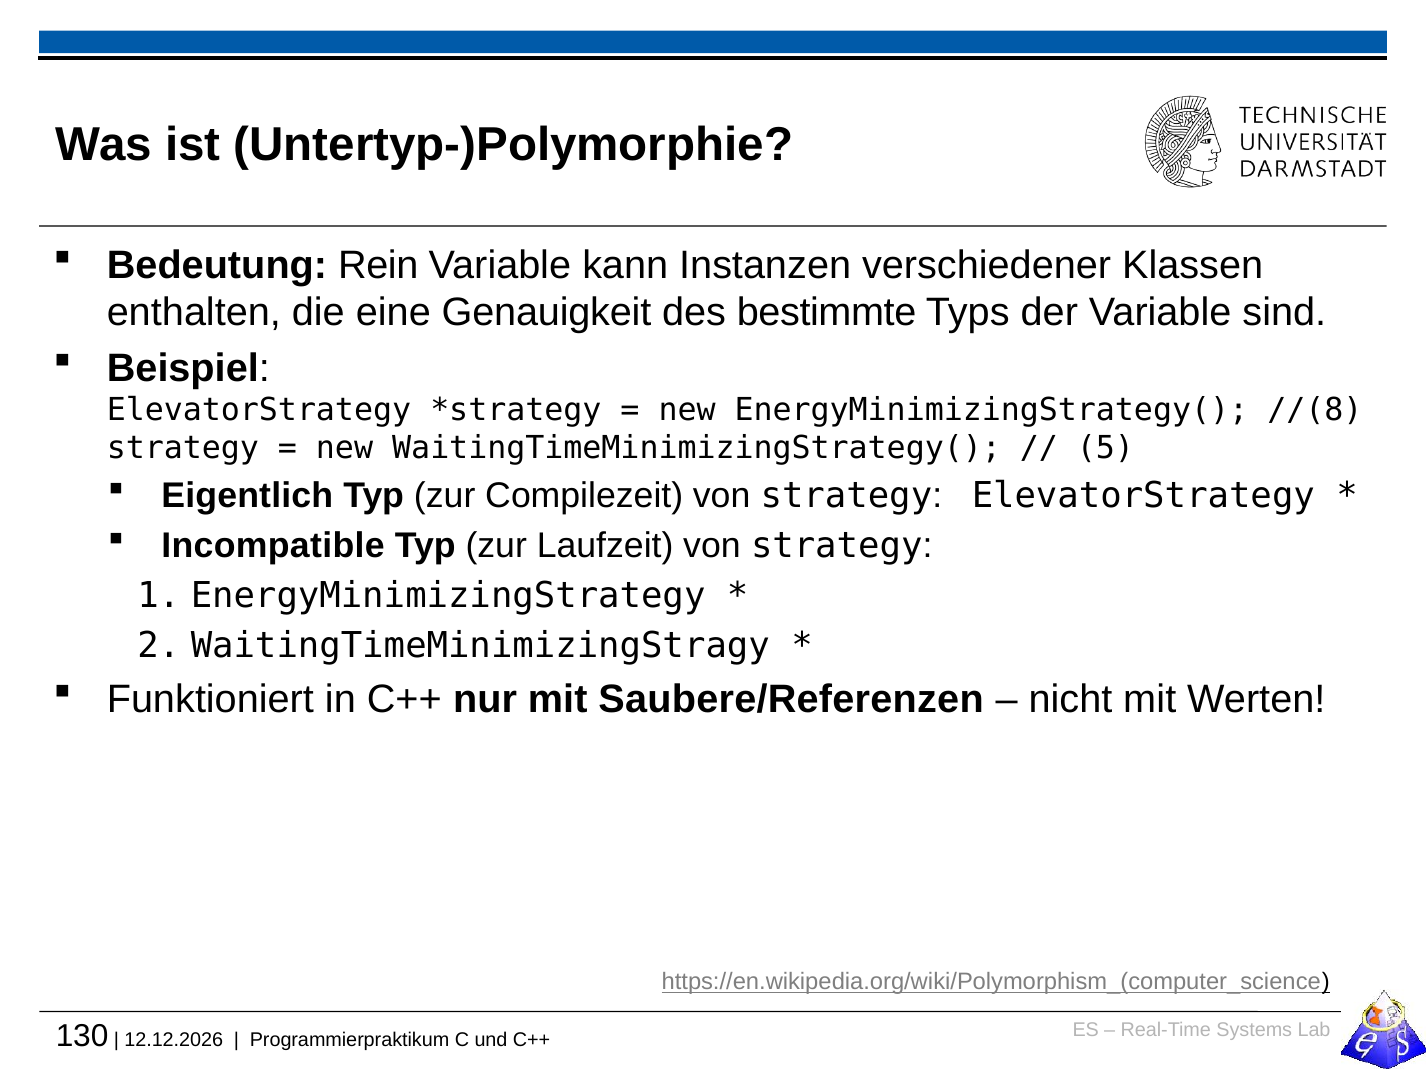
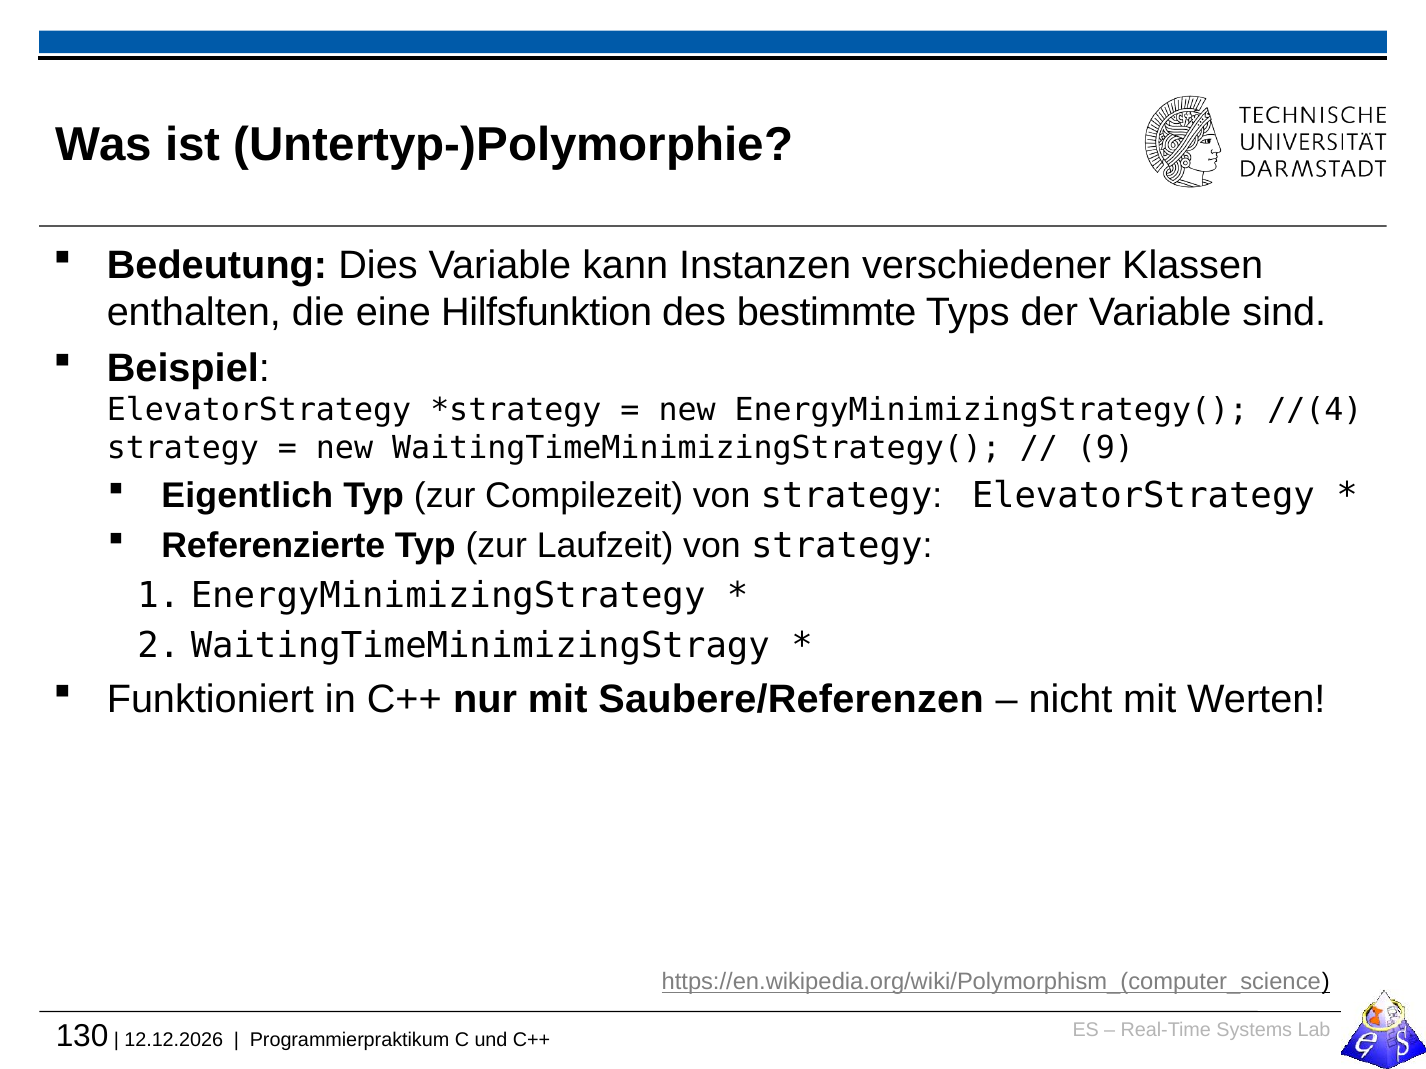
Rein: Rein -> Dies
Genauigkeit: Genauigkeit -> Hilfsfunktion
//(8: //(8 -> //(4
5: 5 -> 9
Incompatible: Incompatible -> Referenzierte
